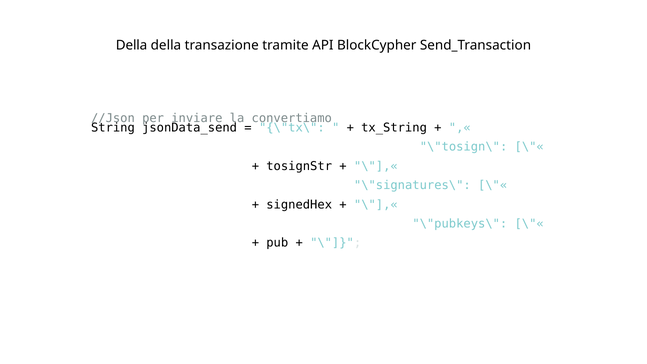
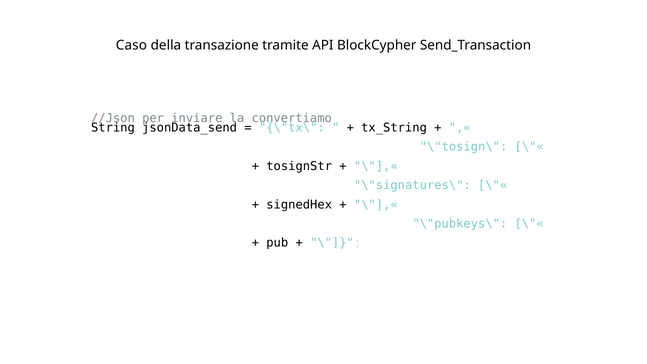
Della at (132, 45): Della -> Caso
